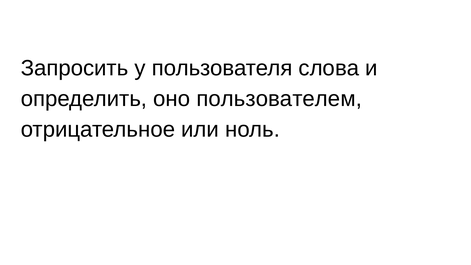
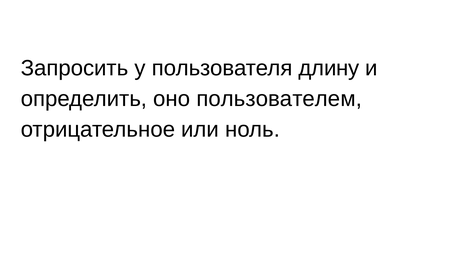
слова: слова -> длину
